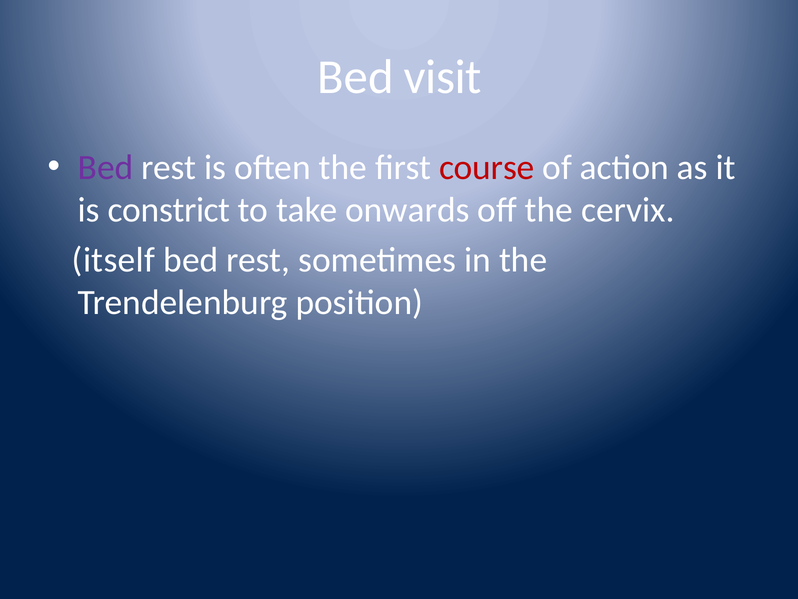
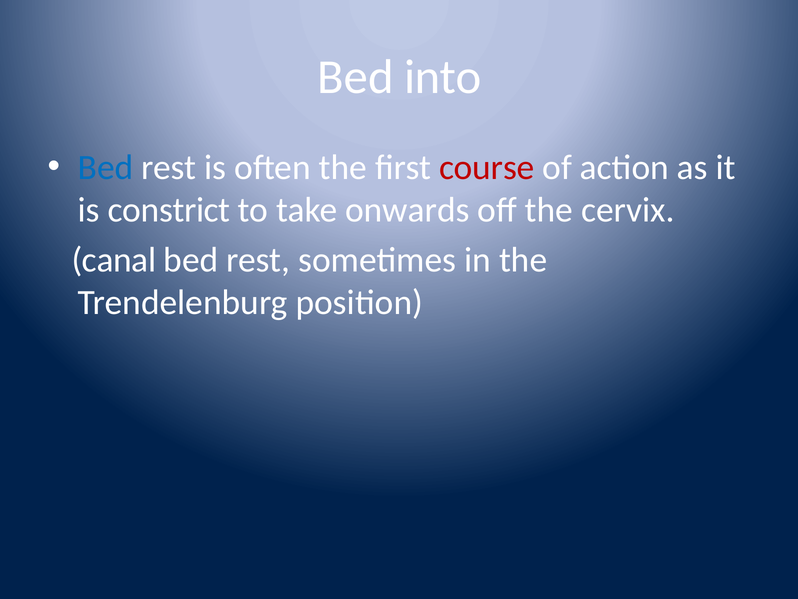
visit: visit -> into
Bed at (106, 167) colour: purple -> blue
itself: itself -> canal
